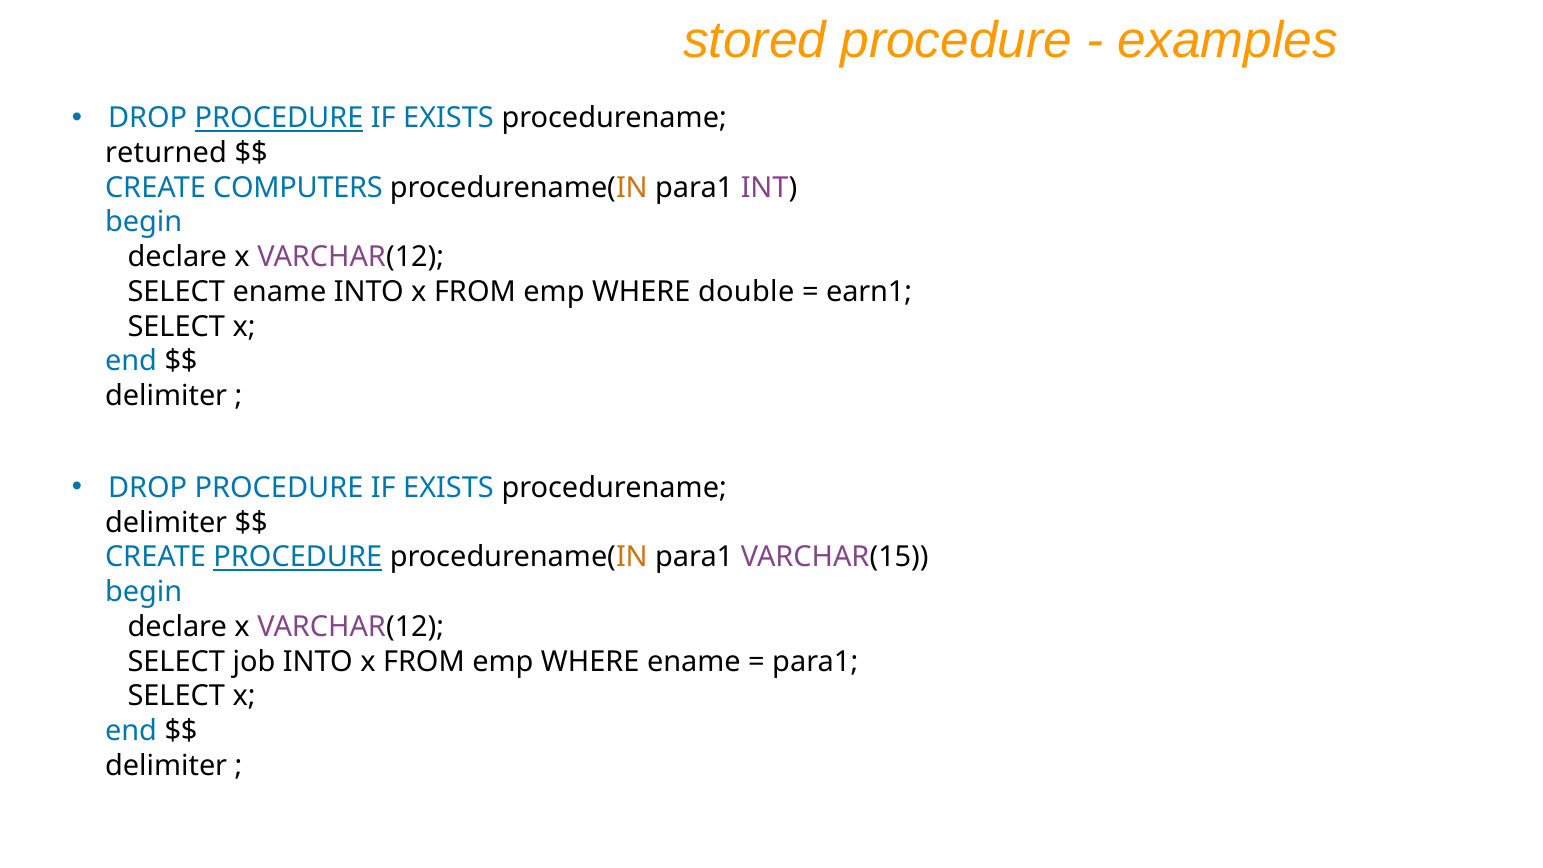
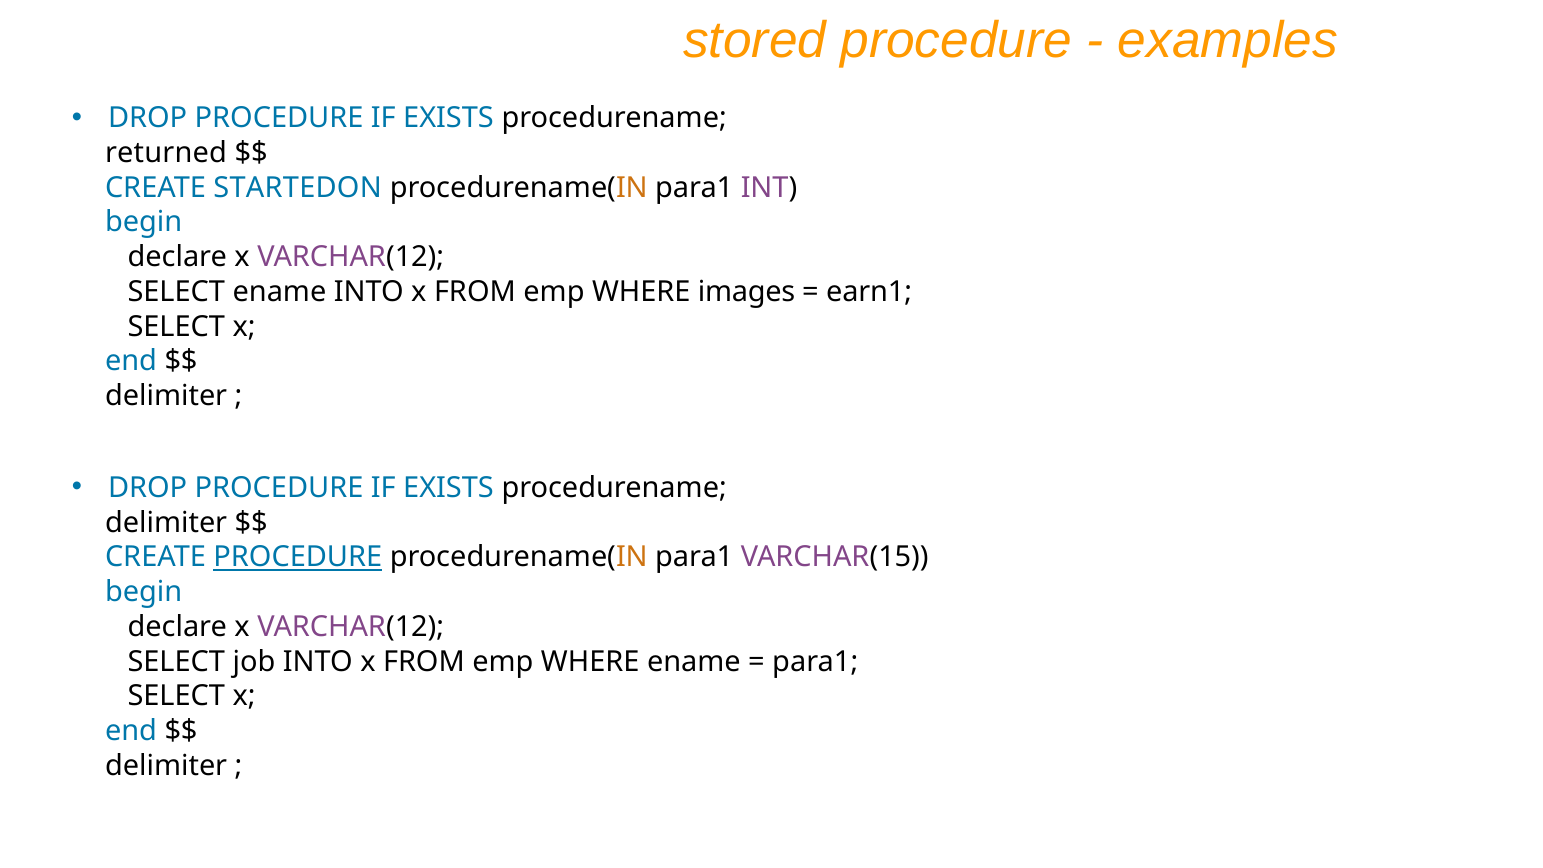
PROCEDURE at (279, 118) underline: present -> none
COMPUTERS: COMPUTERS -> STARTEDON
double: double -> images
